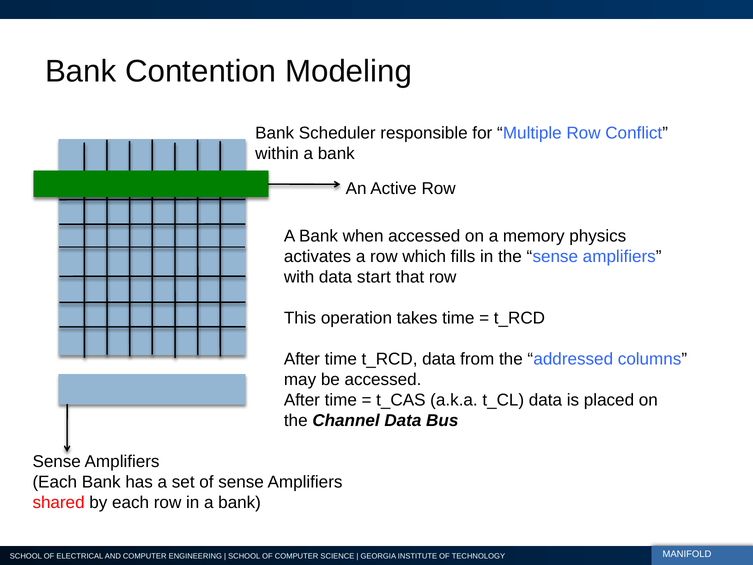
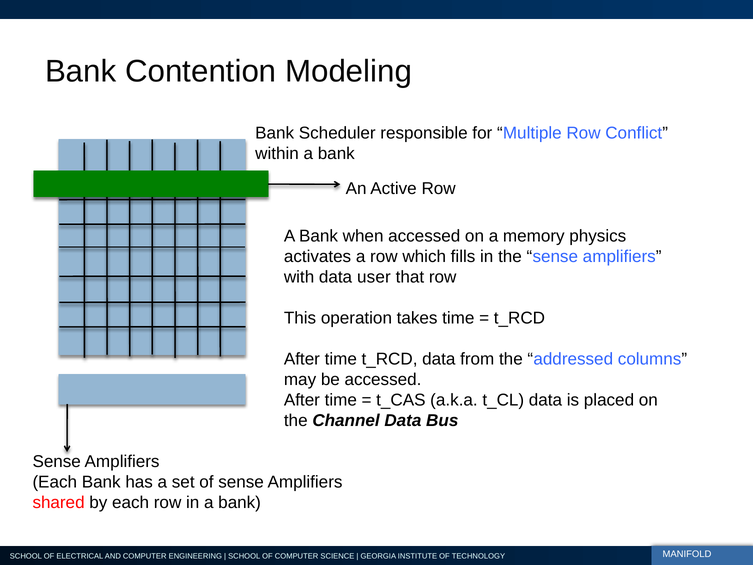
start: start -> user
